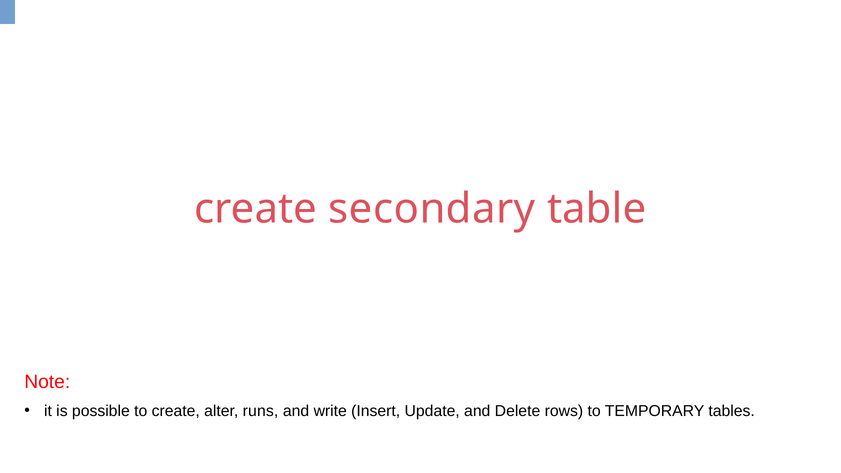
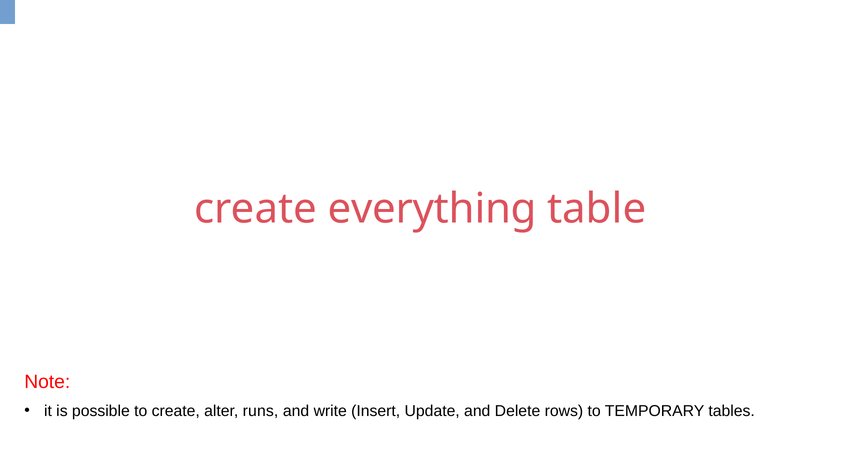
secondary: secondary -> everything
